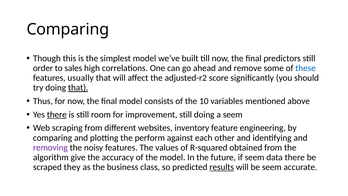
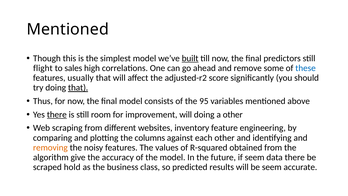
Comparing at (68, 29): Comparing -> Mentioned
built underline: none -> present
order: order -> flight
10: 10 -> 95
improvement still: still -> will
a seem: seem -> other
perform: perform -> columns
removing colour: purple -> orange
they: they -> hold
results underline: present -> none
